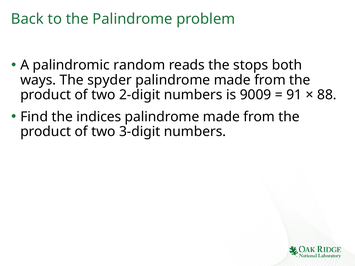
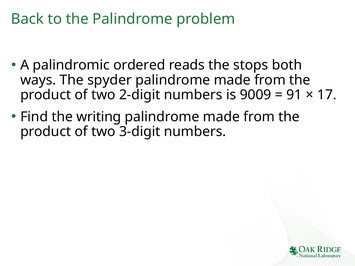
random: random -> ordered
88: 88 -> 17
indices: indices -> writing
